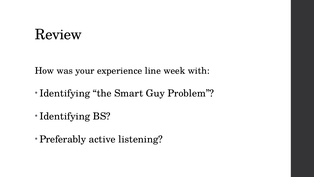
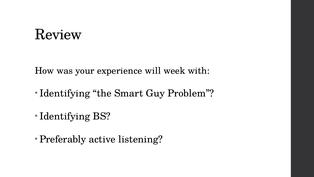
line: line -> will
